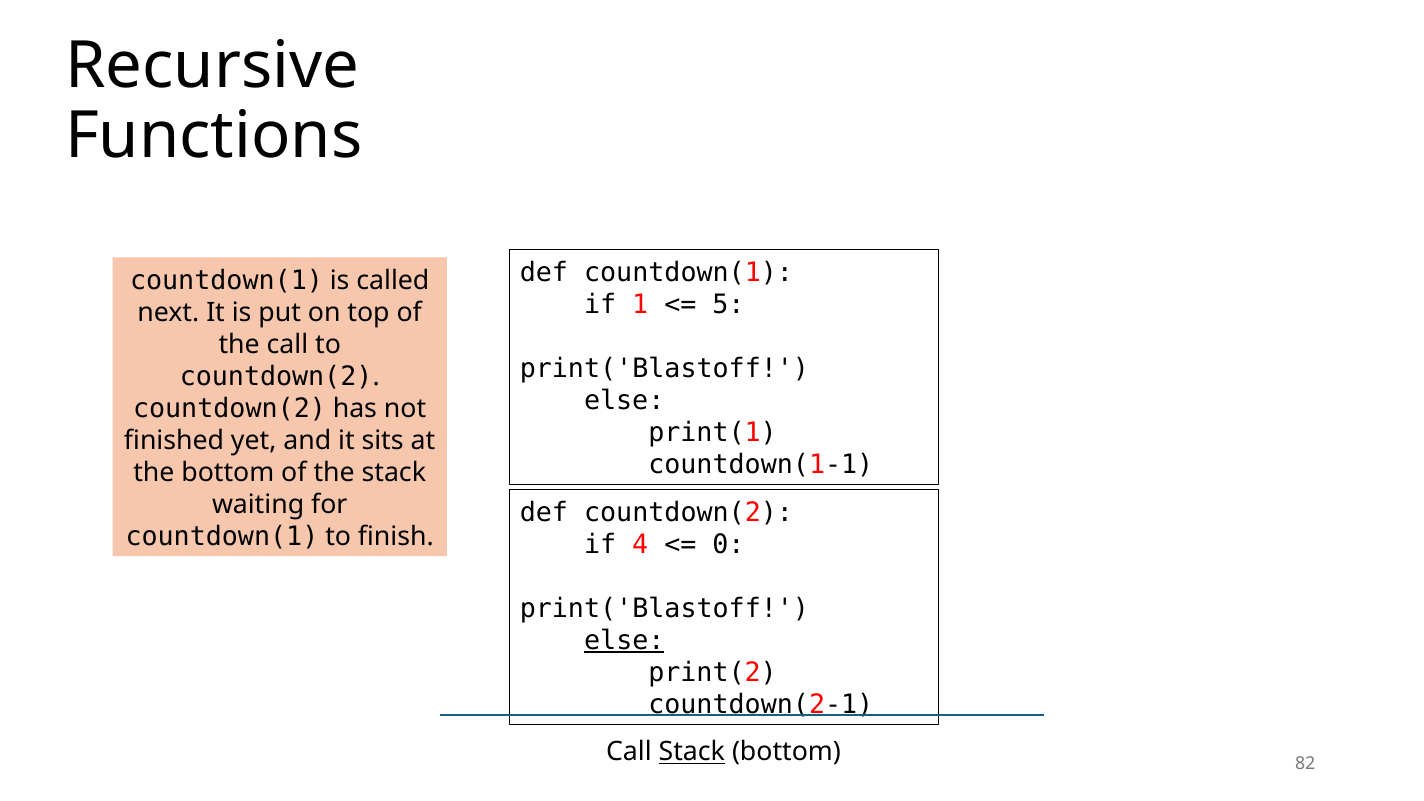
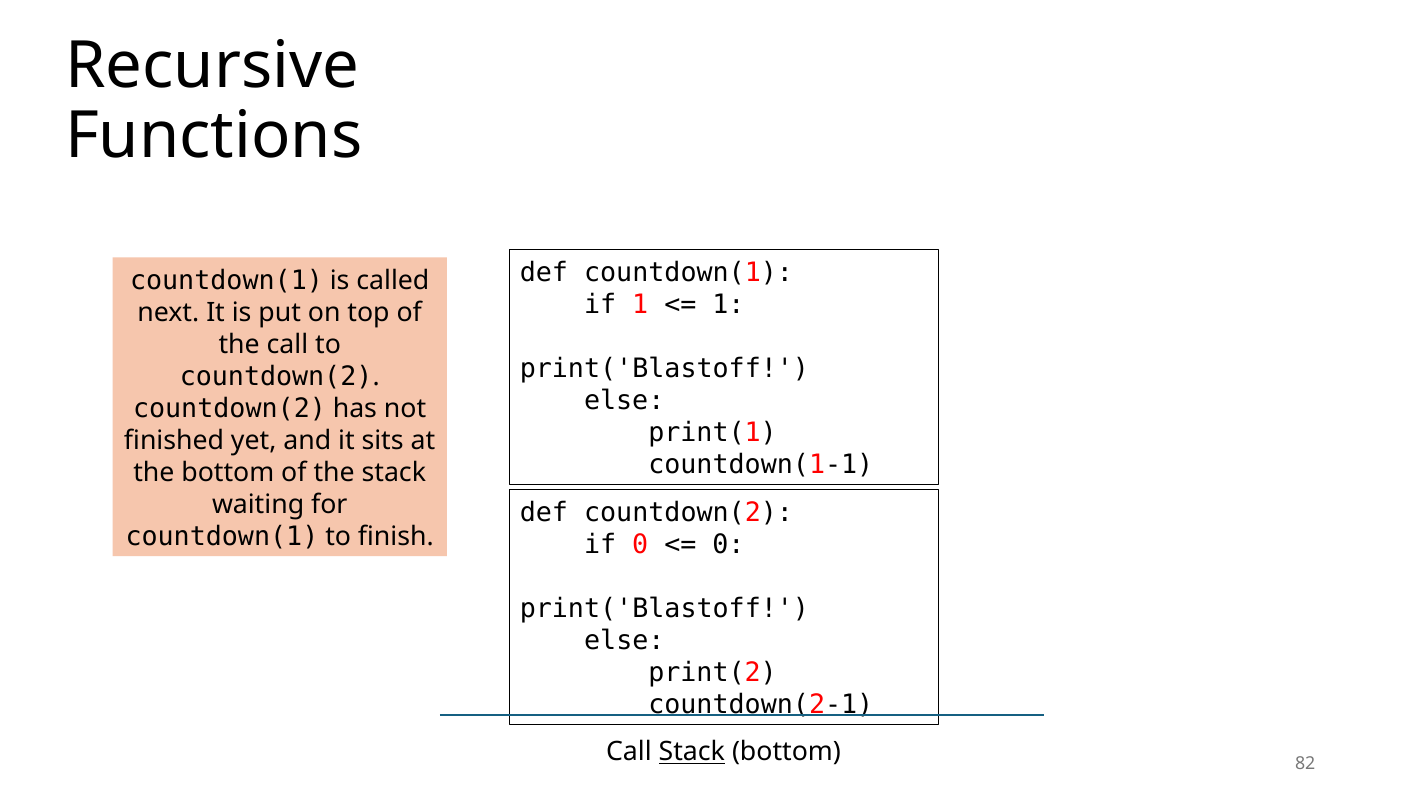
5 at (729, 305): 5 -> 1
if 4: 4 -> 0
else at (624, 640) underline: present -> none
